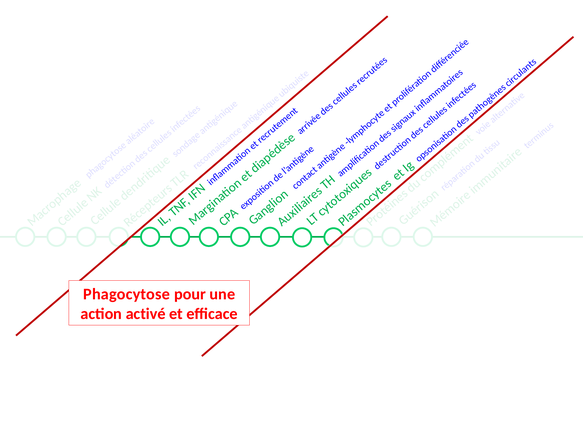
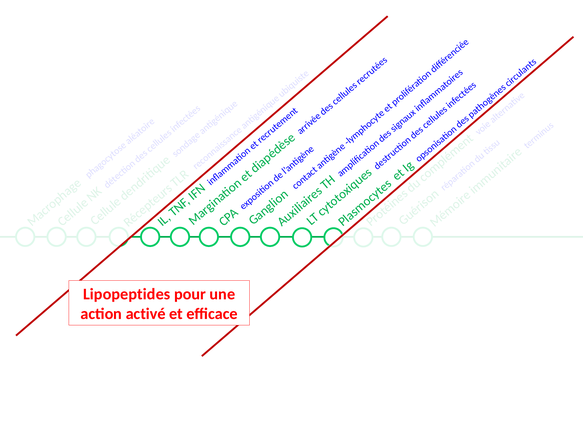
Phagocytose: Phagocytose -> Lipopeptides
